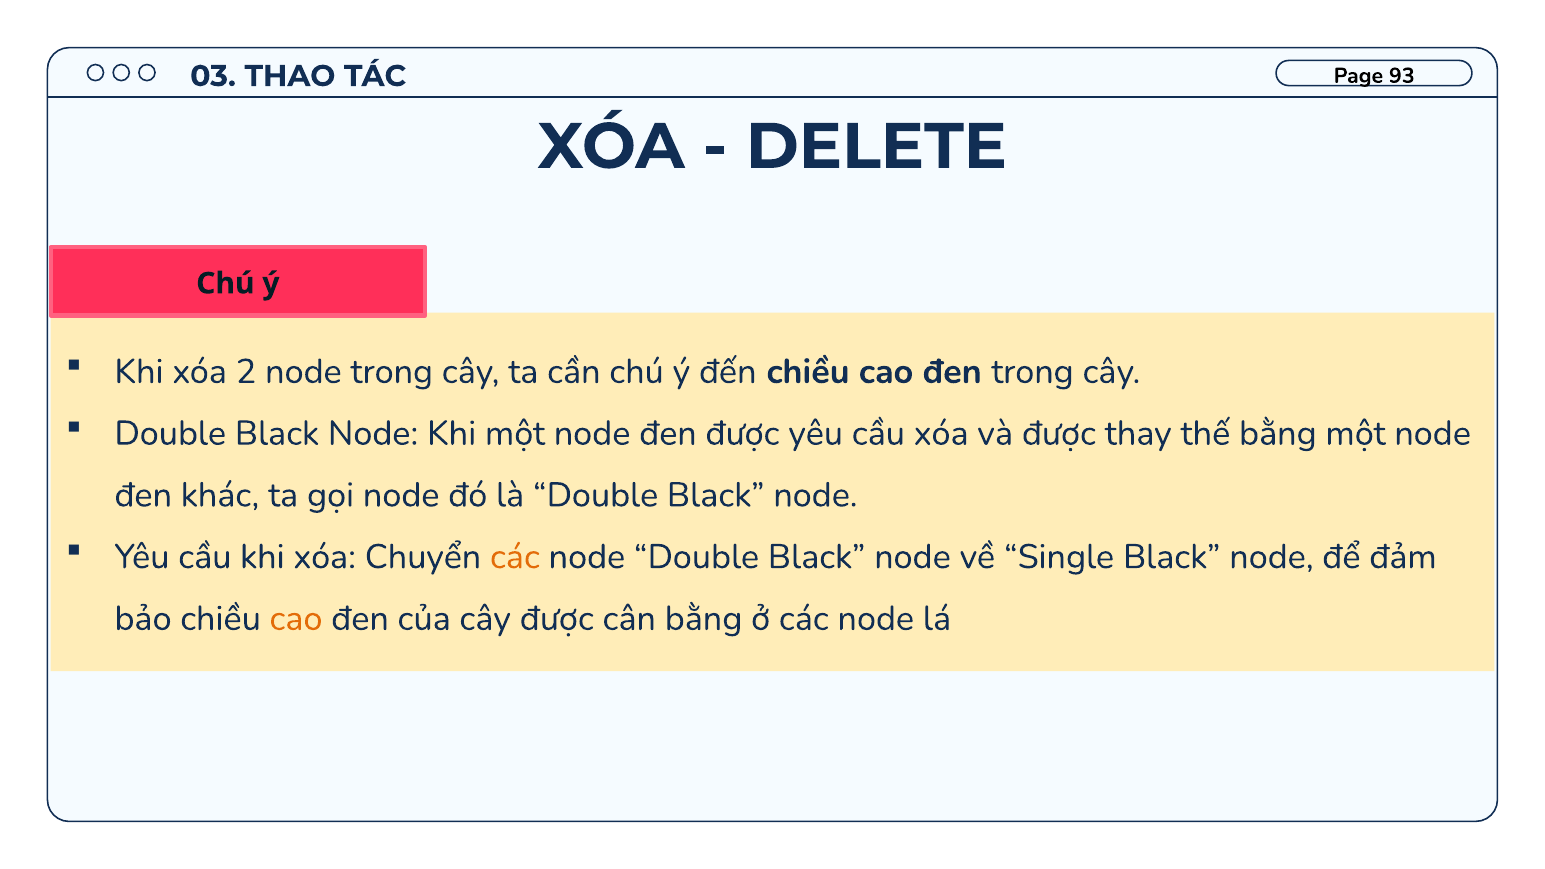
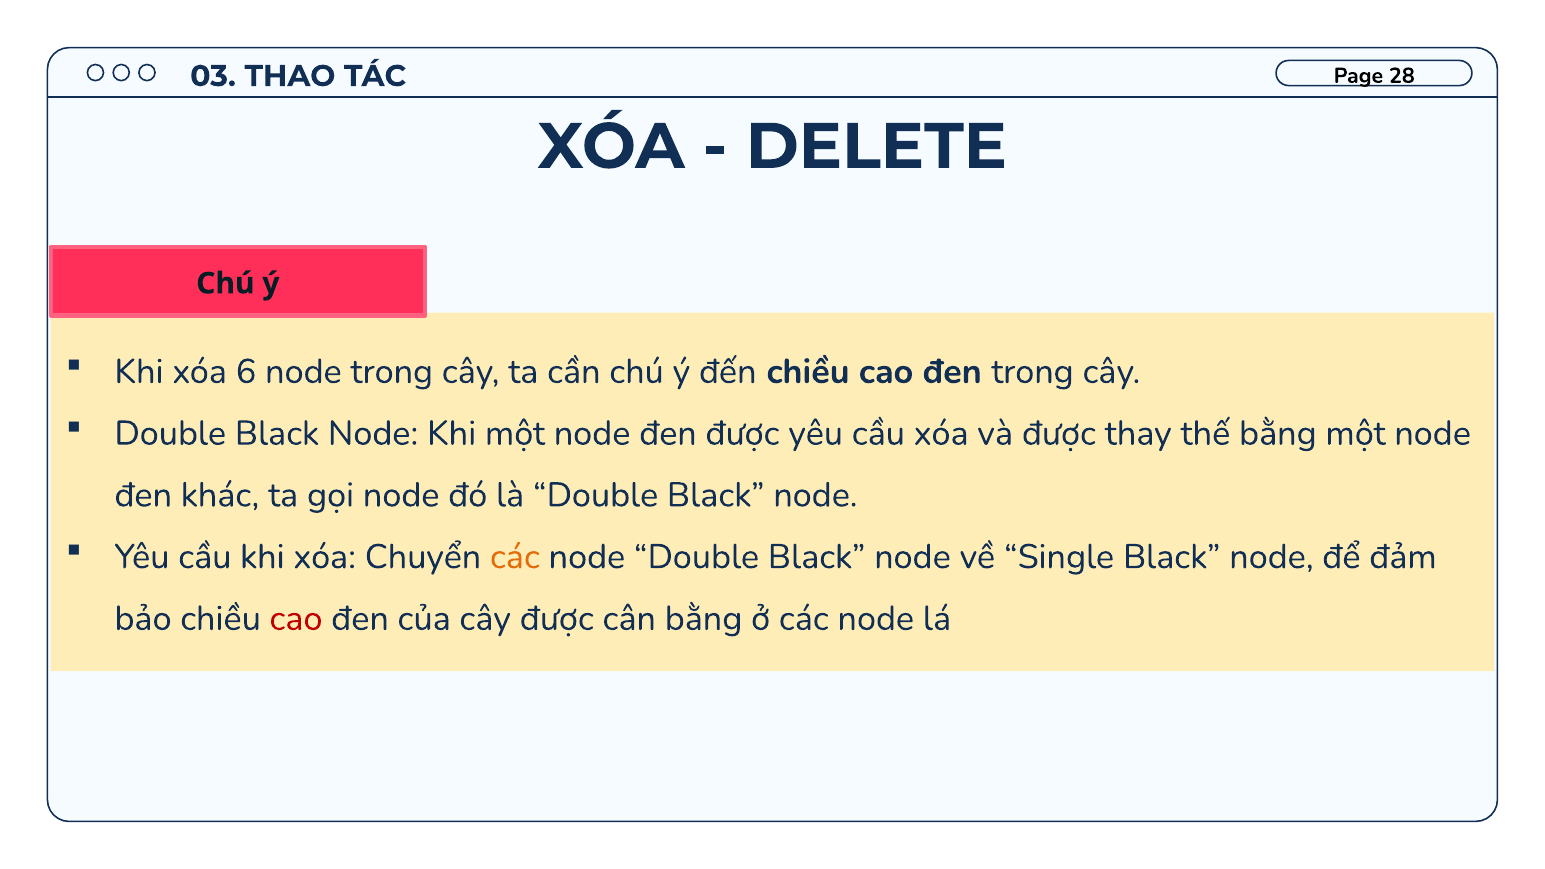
93: 93 -> 28
2: 2 -> 6
cao at (296, 619) colour: orange -> red
